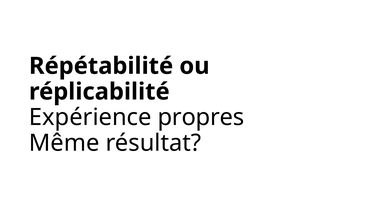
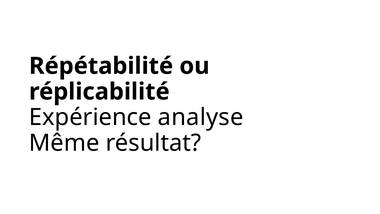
propres: propres -> analyse
